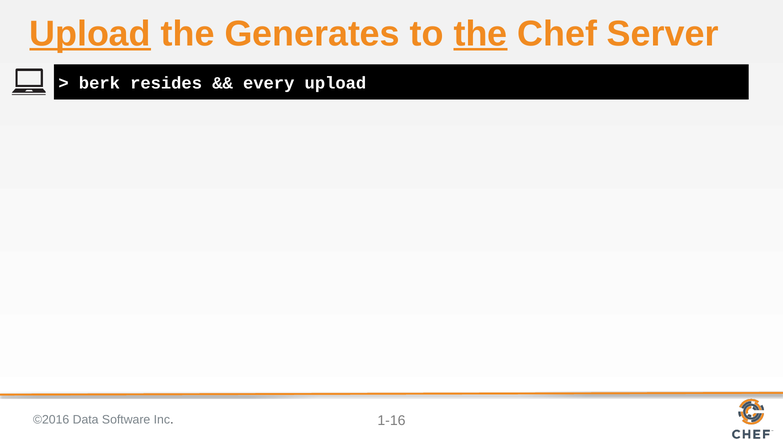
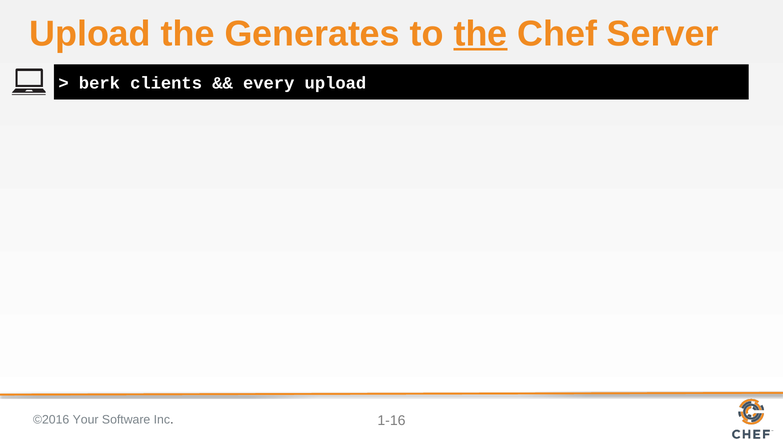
Upload at (90, 34) underline: present -> none
resides: resides -> clients
Data: Data -> Your
